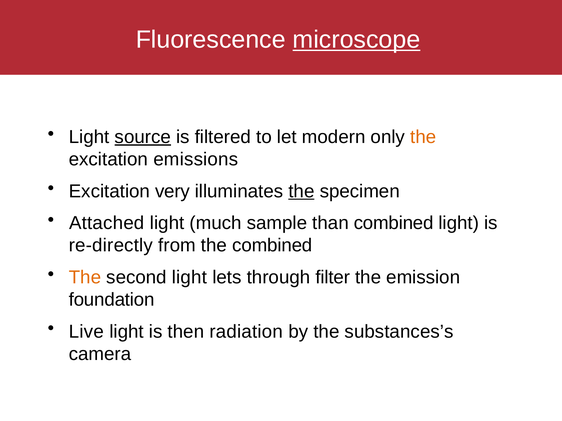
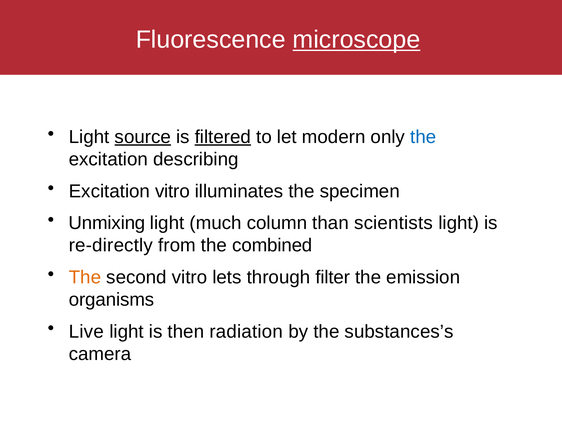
filtered underline: none -> present
the at (423, 137) colour: orange -> blue
emissions: emissions -> describing
Excitation very: very -> vitro
the at (301, 191) underline: present -> none
Attached: Attached -> Unmixing
sample: sample -> column
than combined: combined -> scientists
second light: light -> vitro
foundation: foundation -> organisms
